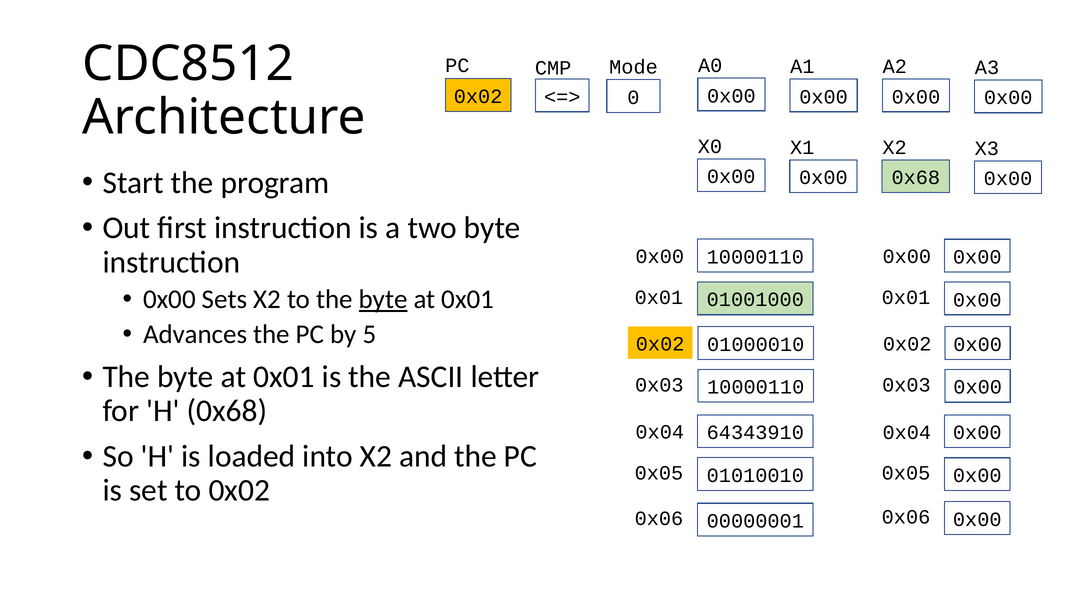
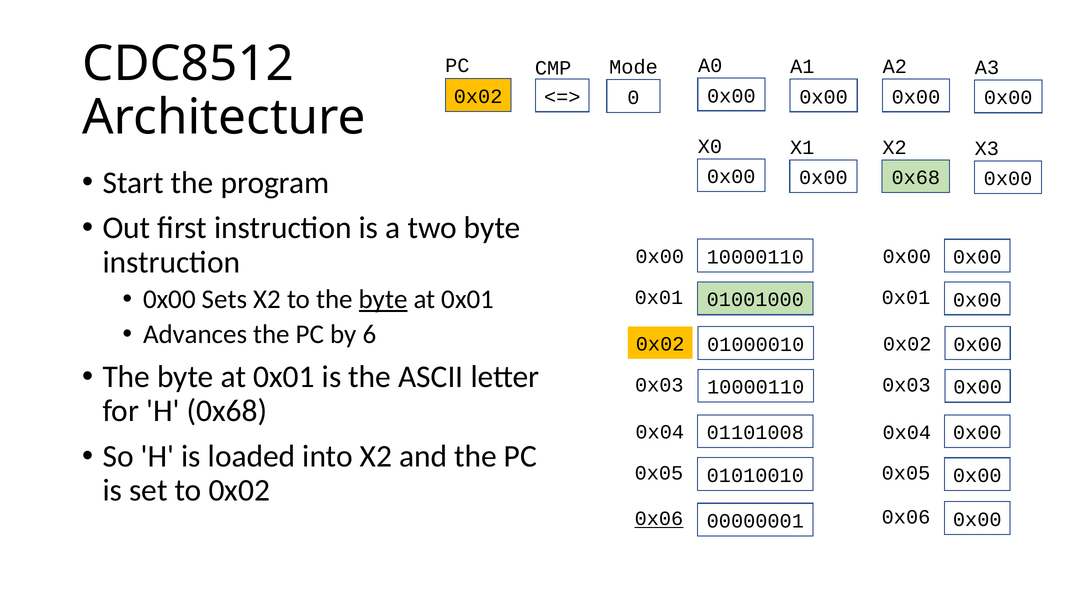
5: 5 -> 6
64343910: 64343910 -> 01101008
0x06 at (659, 518) underline: none -> present
